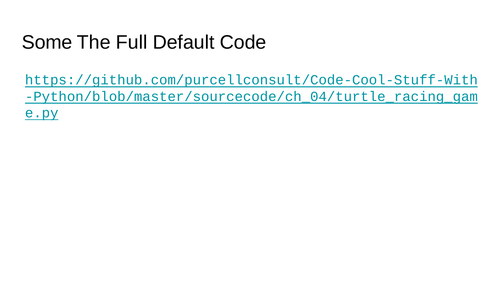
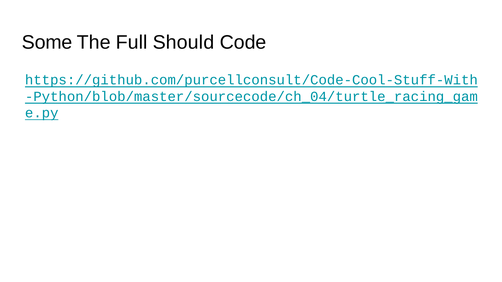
Default: Default -> Should
